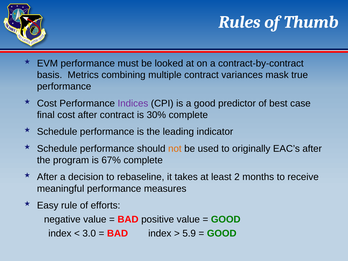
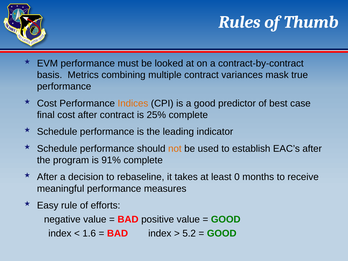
Indices colour: purple -> orange
30%: 30% -> 25%
originally: originally -> establish
67%: 67% -> 91%
2: 2 -> 0
3.0: 3.0 -> 1.6
5.9: 5.9 -> 5.2
